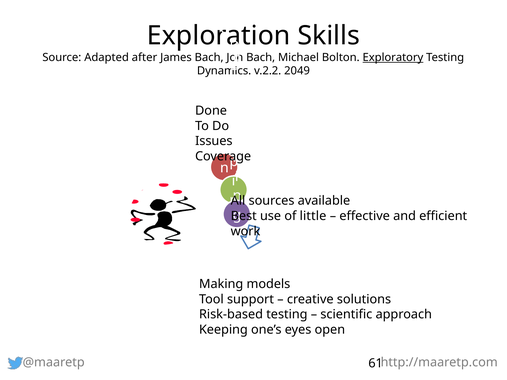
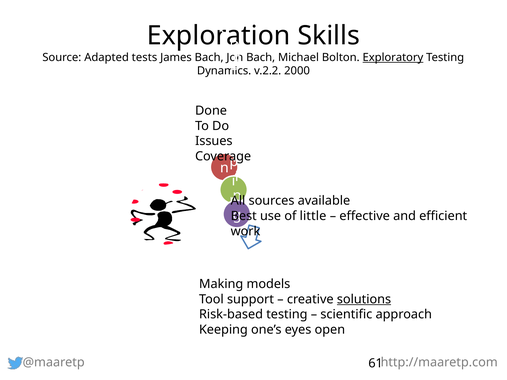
after: after -> tests
2049: 2049 -> 2000
solutions underline: none -> present
